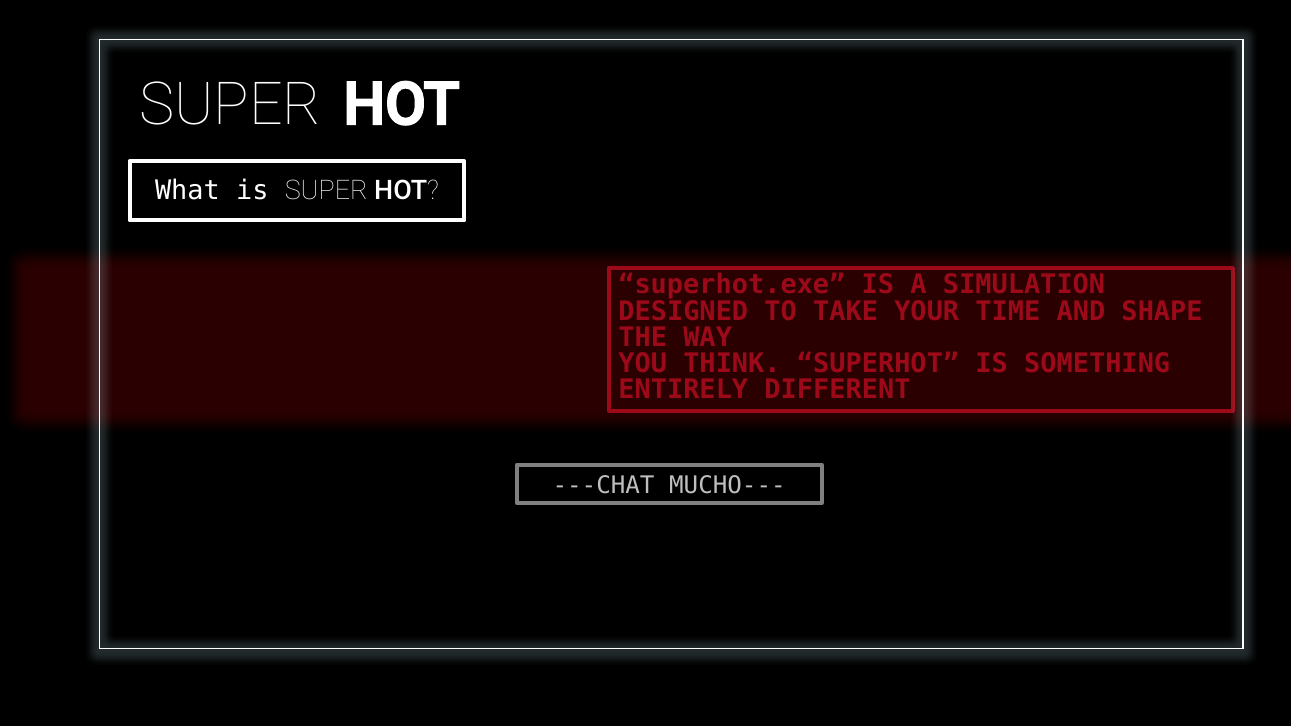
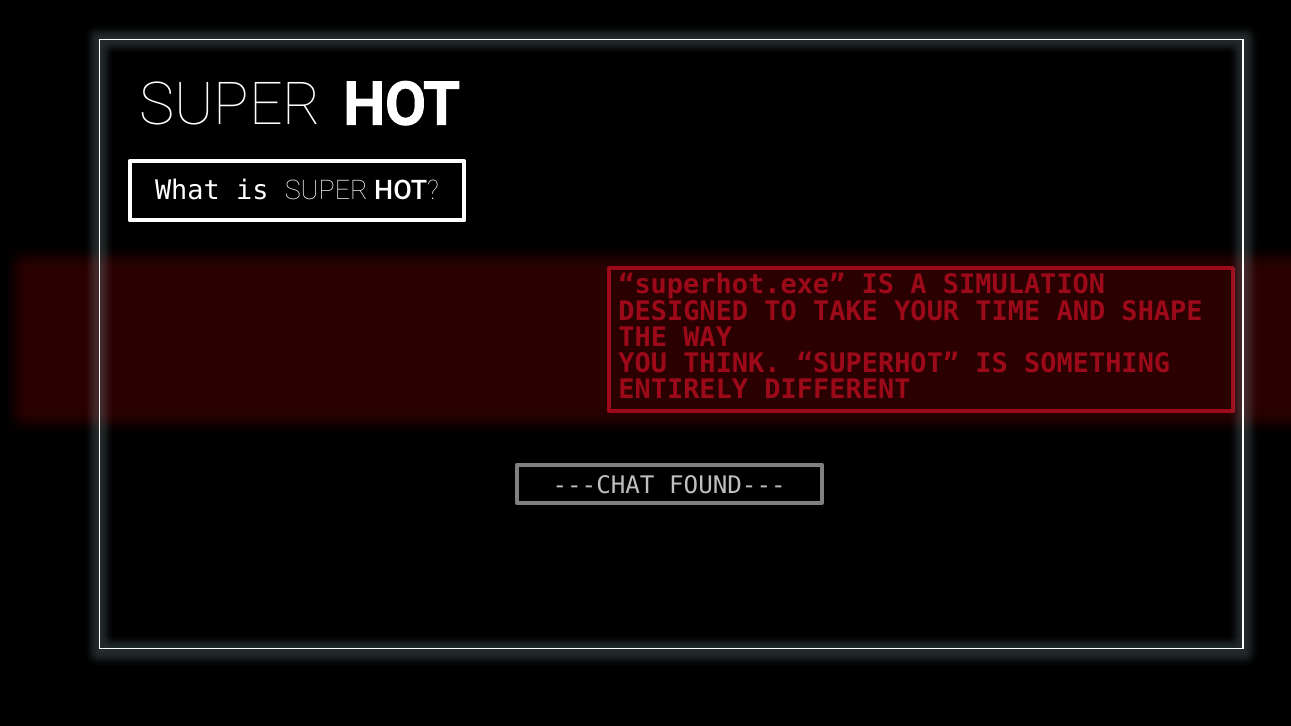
MUCHO---: MUCHO--- -> FOUND---
